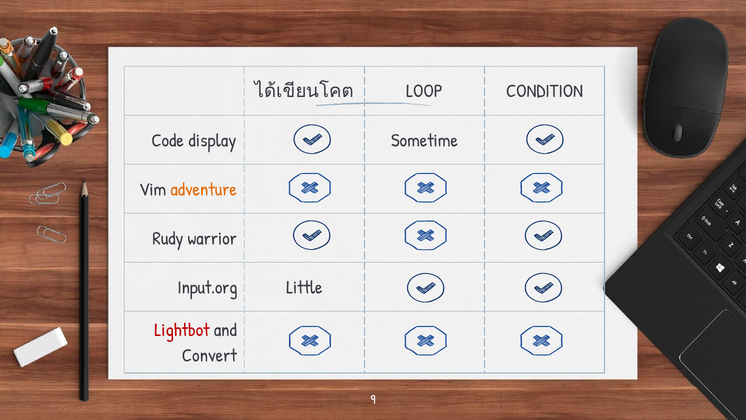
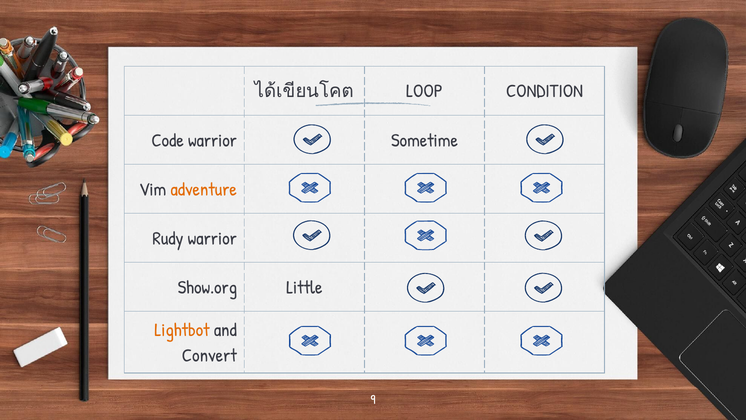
Code display: display -> warrior
Input.org: Input.org -> Show.org
Lightbot colour: red -> orange
